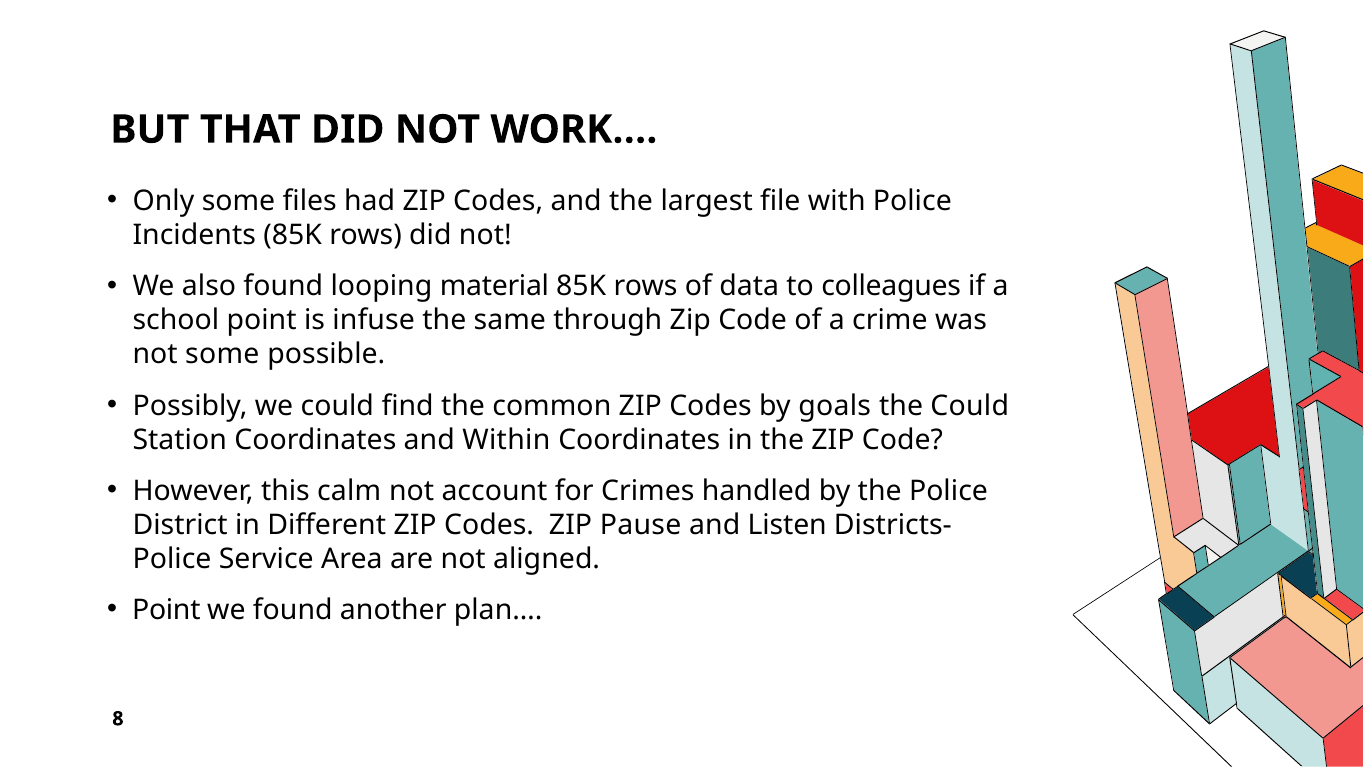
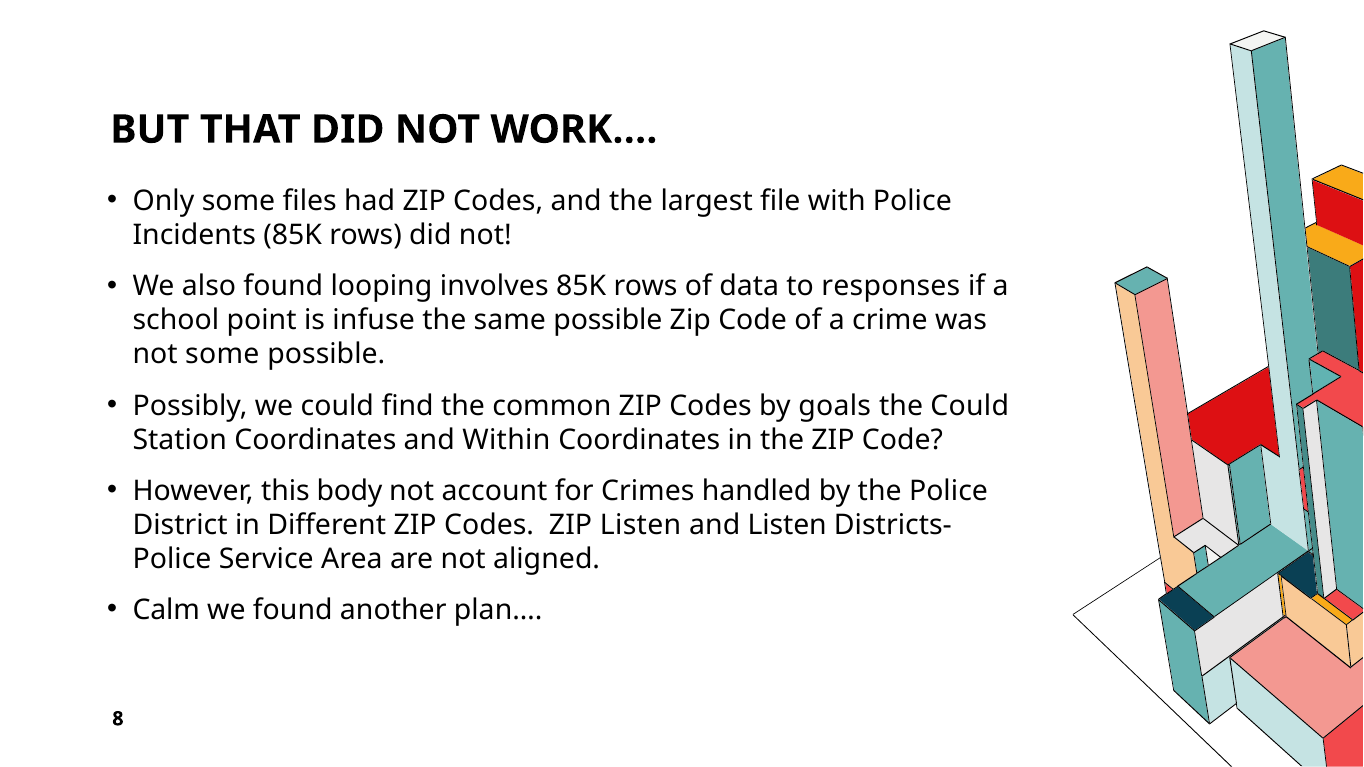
material: material -> involves
colleagues: colleagues -> responses
same through: through -> possible
calm: calm -> body
ZIP Pause: Pause -> Listen
Point at (166, 610): Point -> Calm
